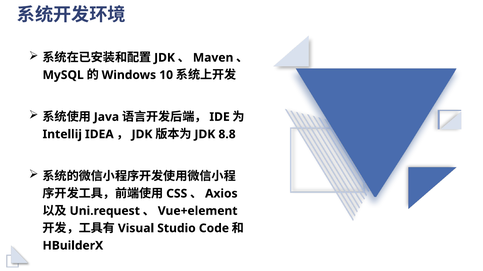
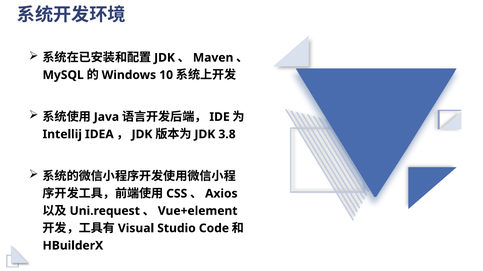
8.8: 8.8 -> 3.8
